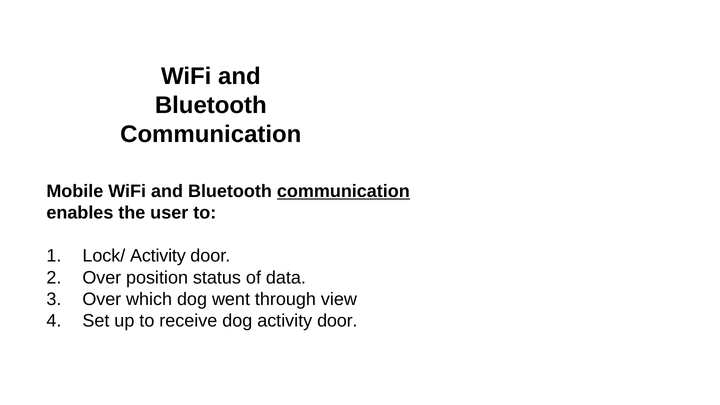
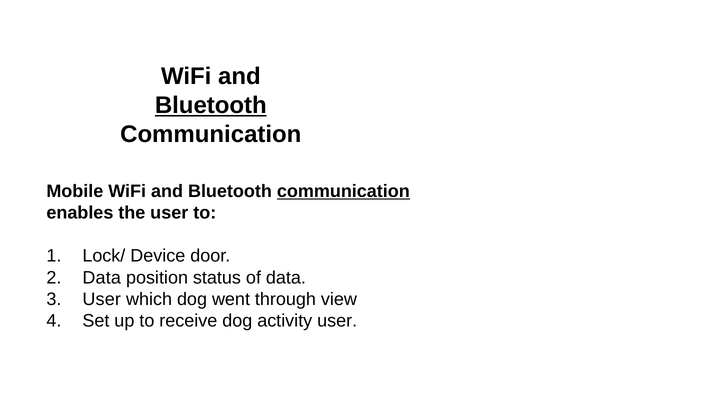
Bluetooth at (211, 105) underline: none -> present
Lock/ Activity: Activity -> Device
Over at (102, 278): Over -> Data
Over at (102, 299): Over -> User
dog activity door: door -> user
